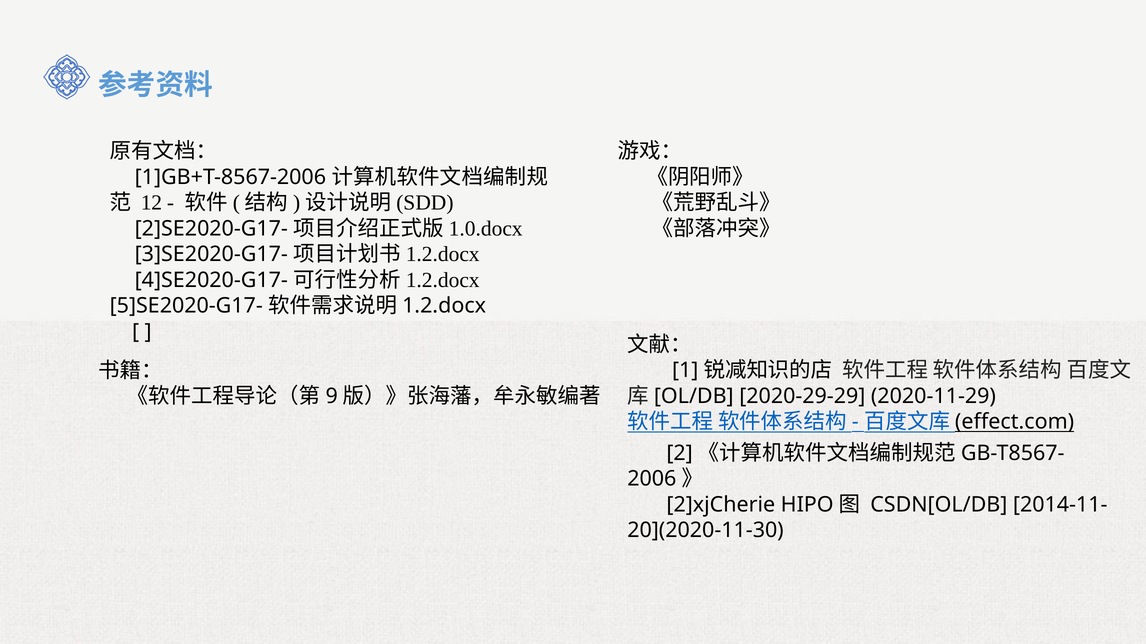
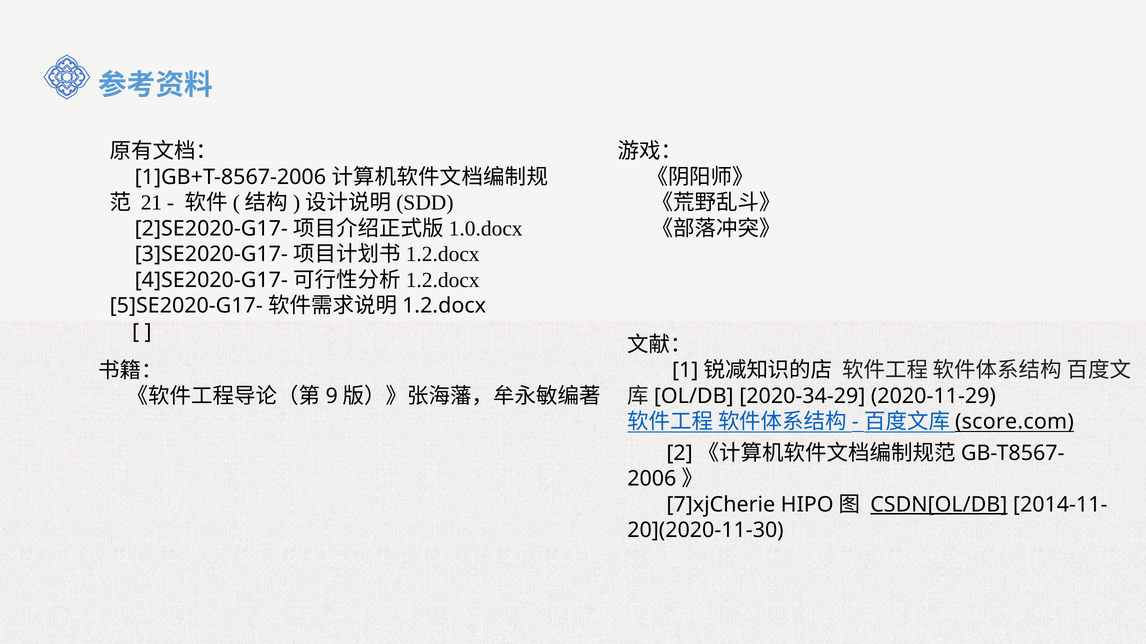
12: 12 -> 21
2020-29-29: 2020-29-29 -> 2020-34-29
effect.com: effect.com -> score.com
2]xjCherie: 2]xjCherie -> 7]xjCherie
CSDN[OL/DB underline: none -> present
